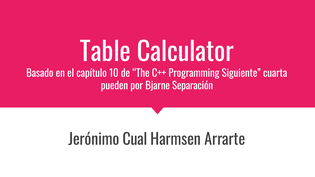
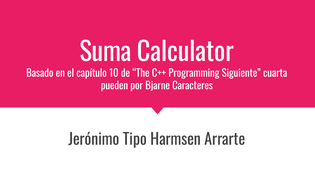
Table: Table -> Suma
Separación: Separación -> Caracteres
Cual: Cual -> Tipo
